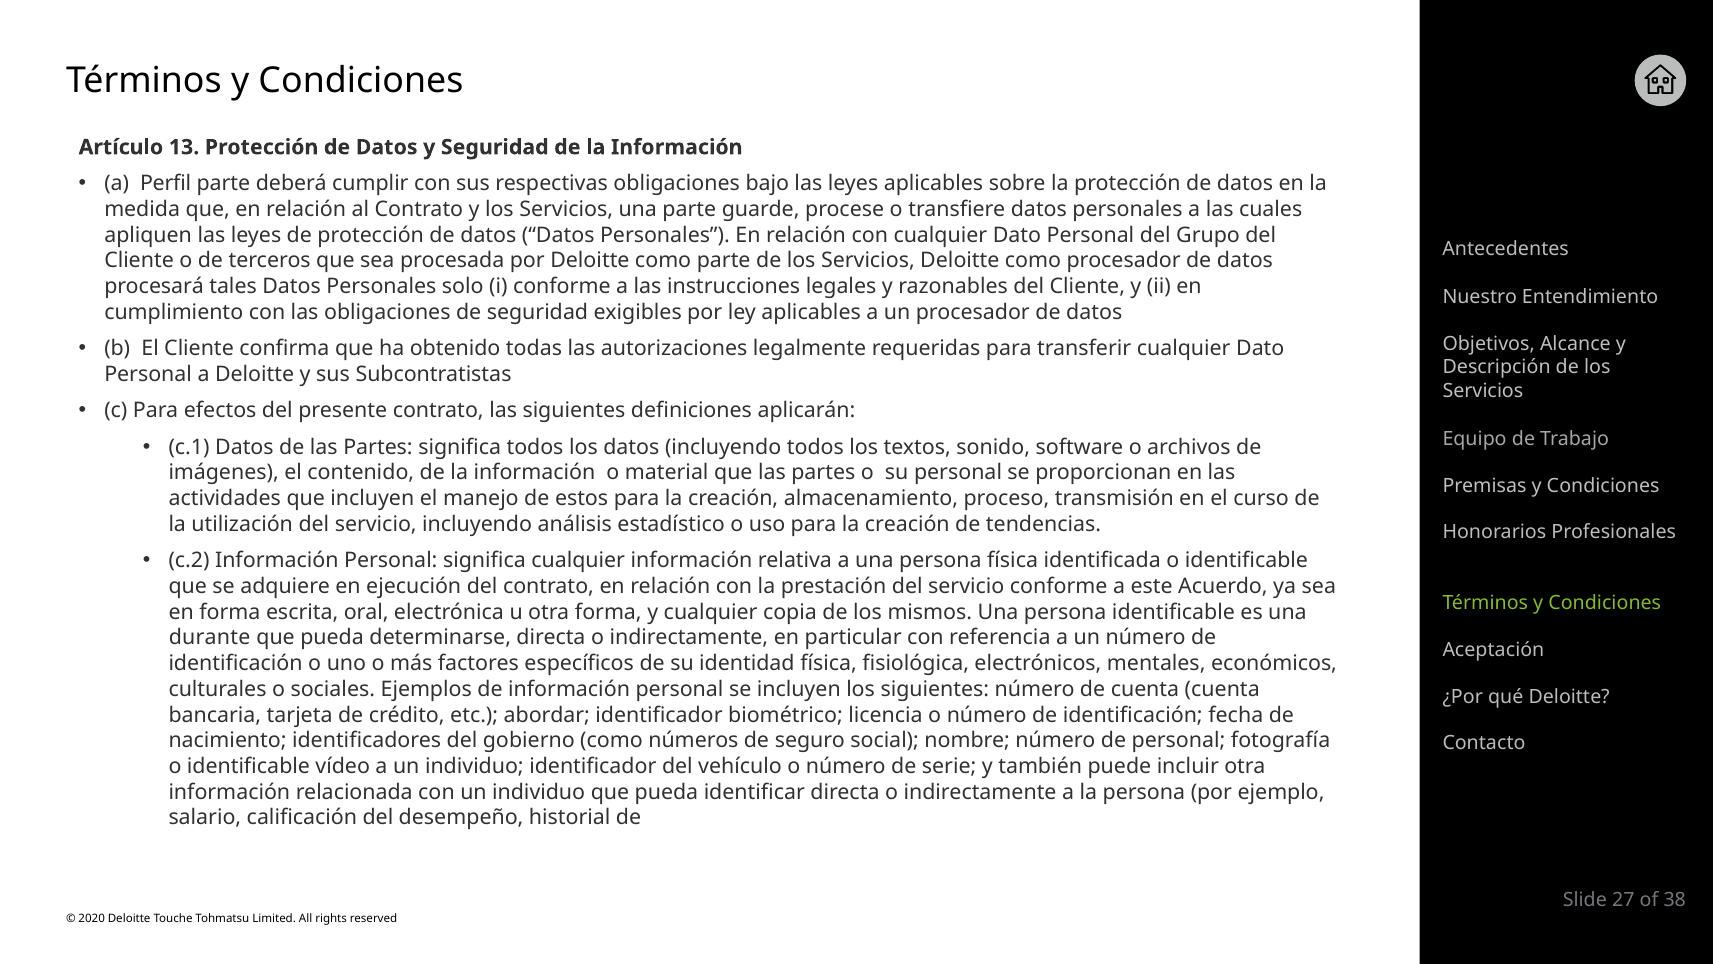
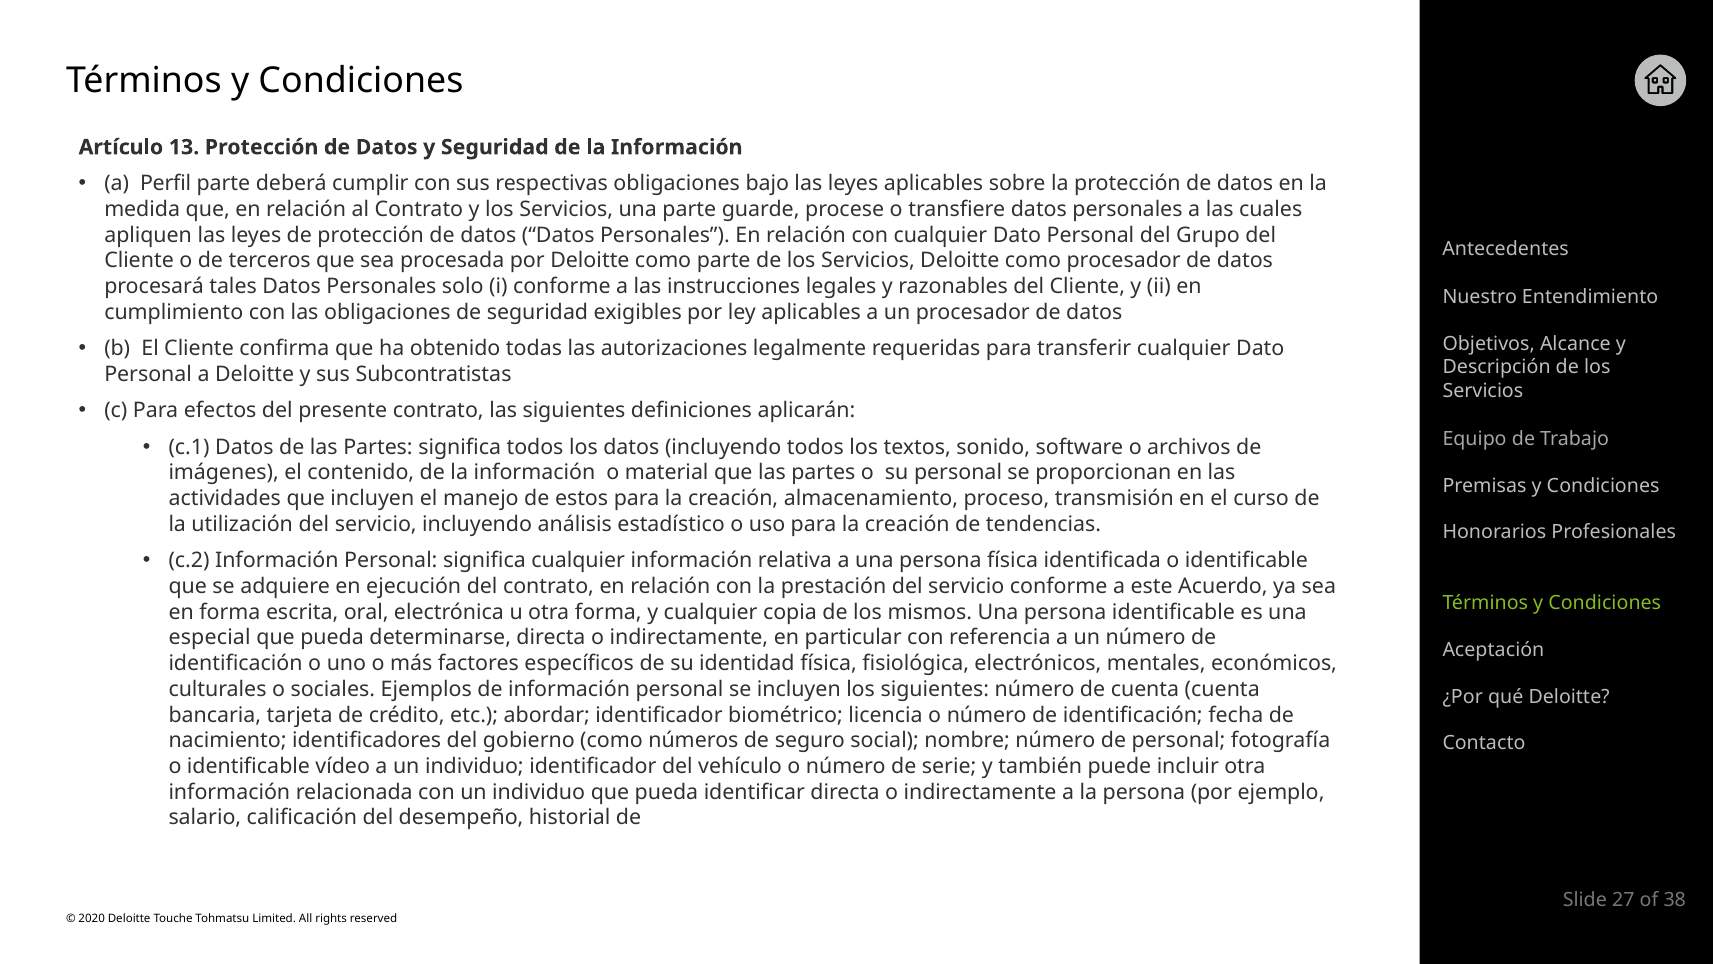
durante: durante -> especial
